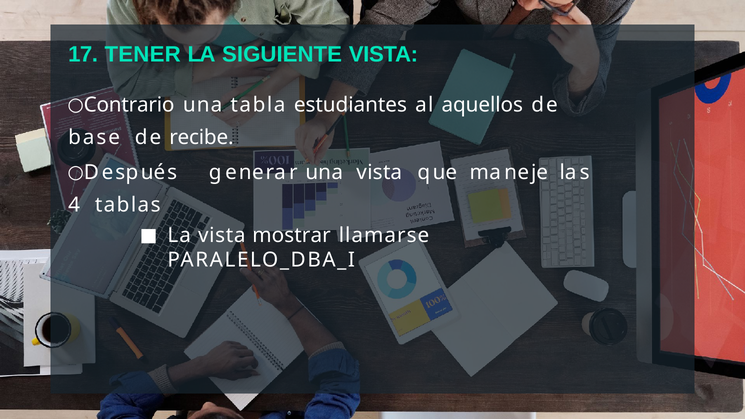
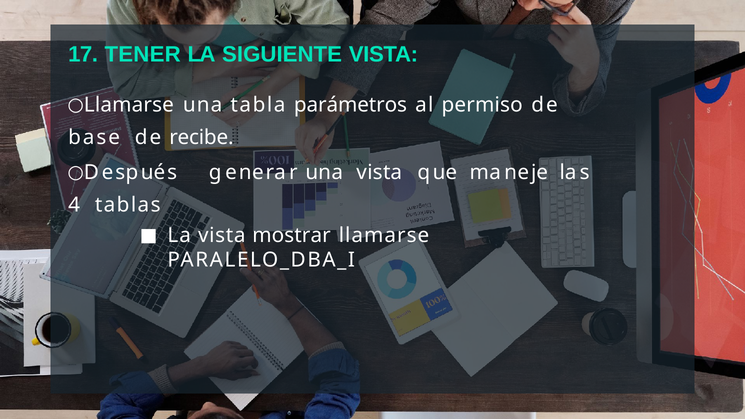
Contrario at (129, 105): Contrario -> Llamarse
estudiantes: estudiantes -> parámetros
aquellos: aquellos -> permiso
